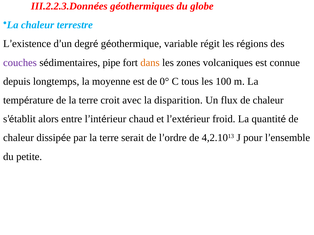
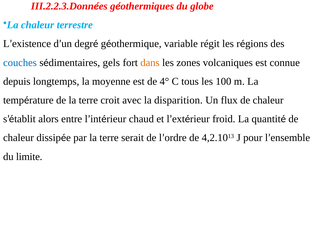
couches colour: purple -> blue
pipe: pipe -> gels
0°: 0° -> 4°
petite: petite -> limite
